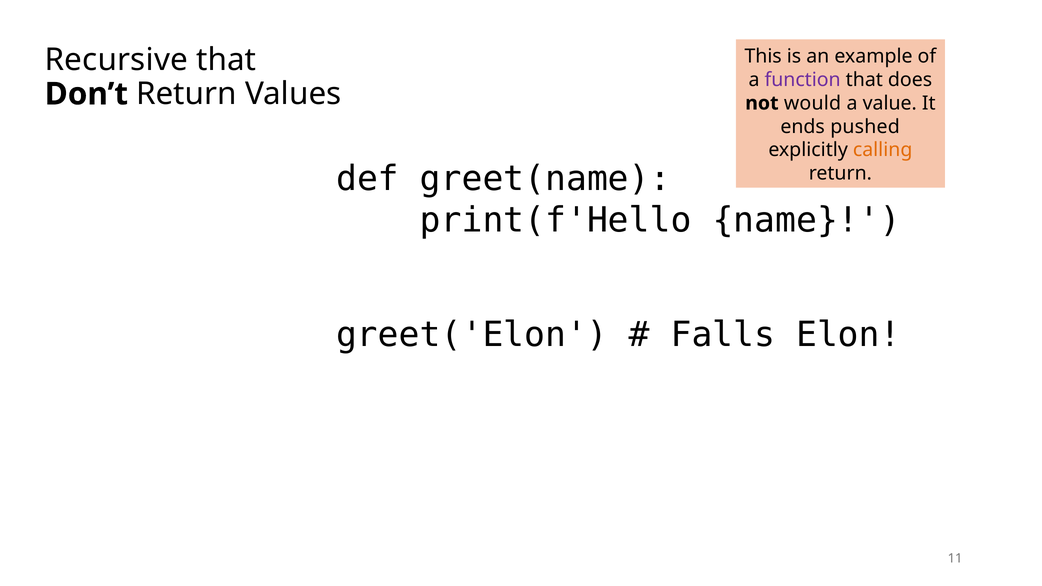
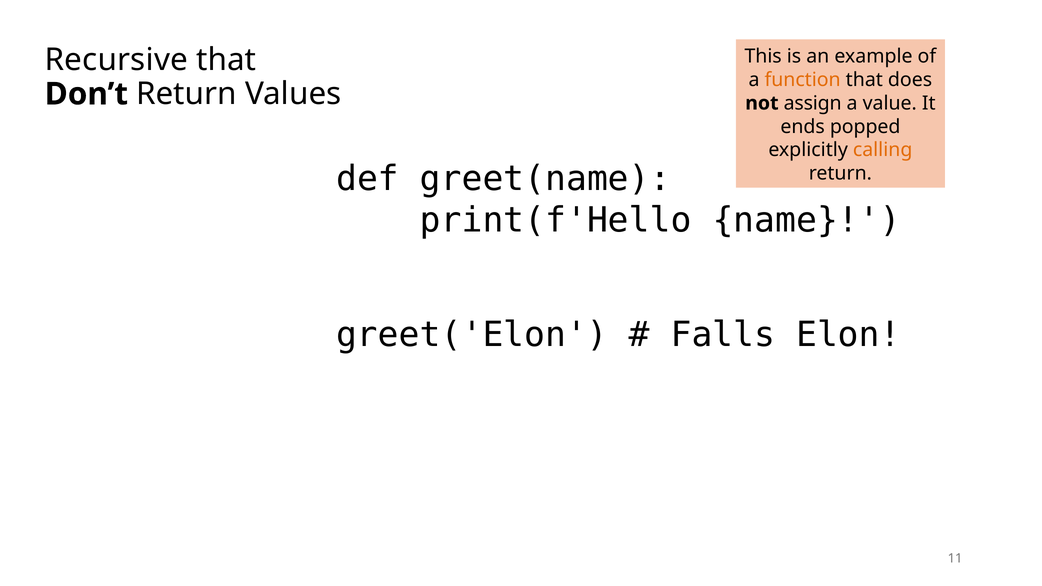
function colour: purple -> orange
would: would -> assign
pushed: pushed -> popped
